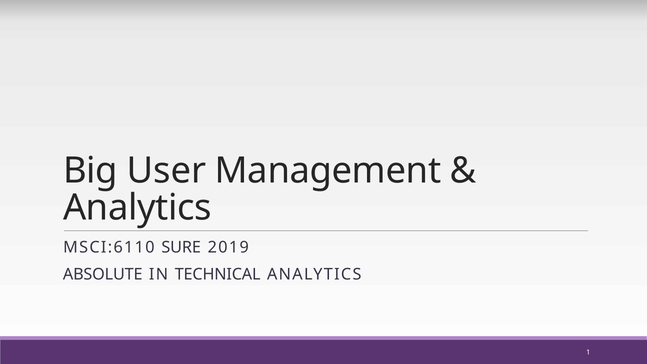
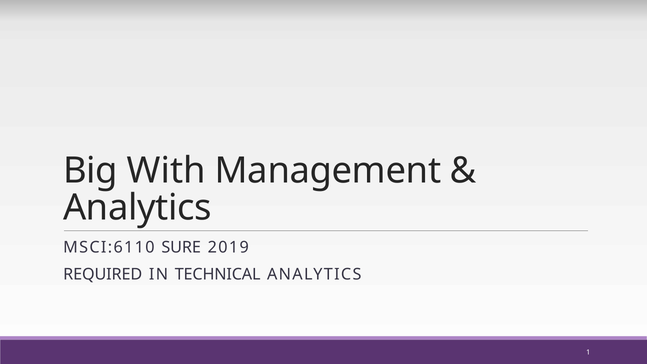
User: User -> With
ABSOLUTE: ABSOLUTE -> REQUIRED
